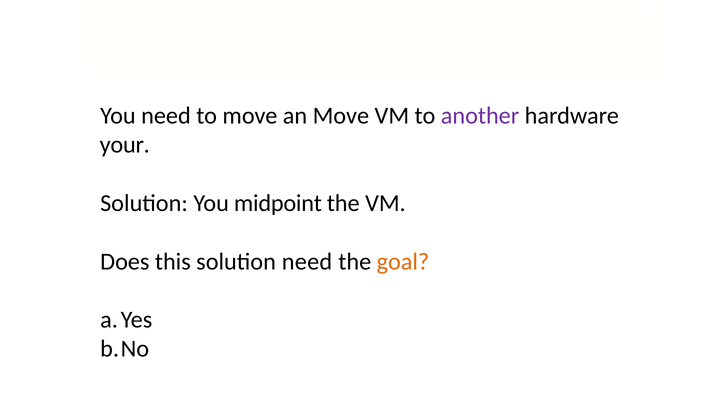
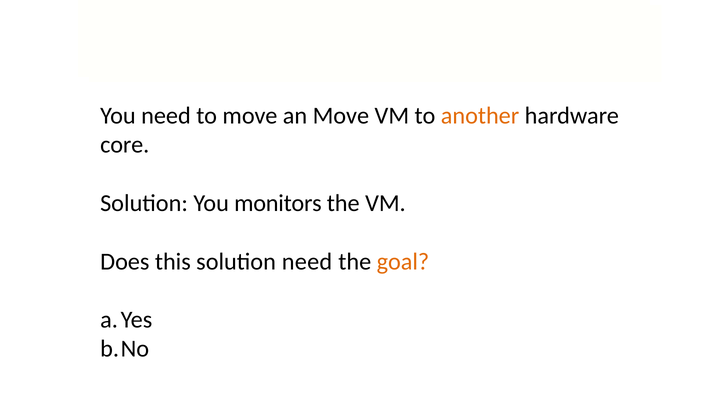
another colour: purple -> orange
your: your -> core
midpoint: midpoint -> monitors
